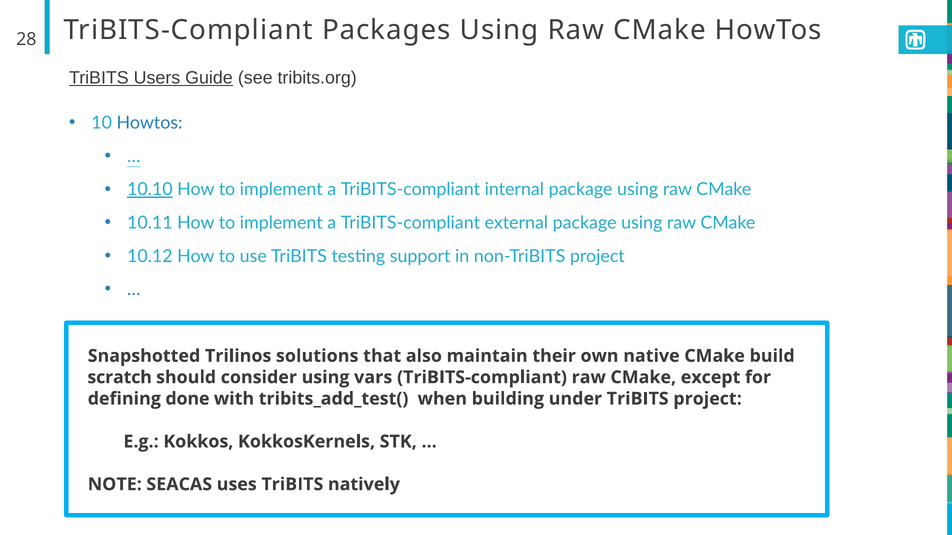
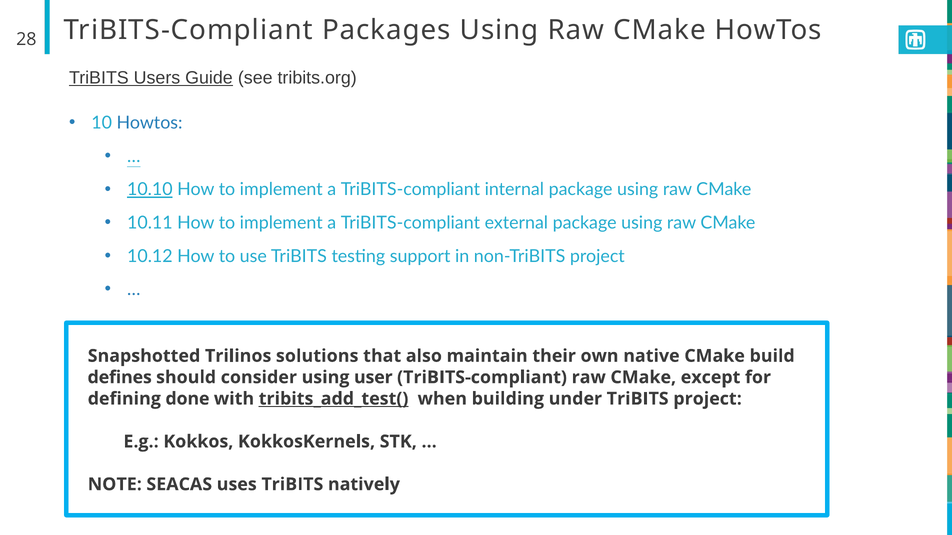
scratch: scratch -> defines
vars: vars -> user
tribits_add_test( underline: none -> present
